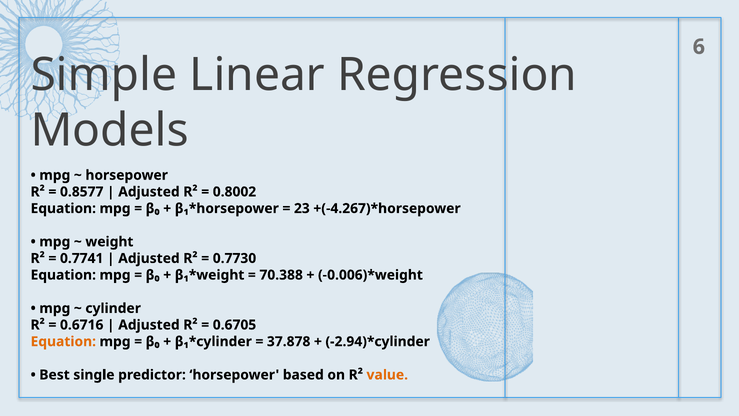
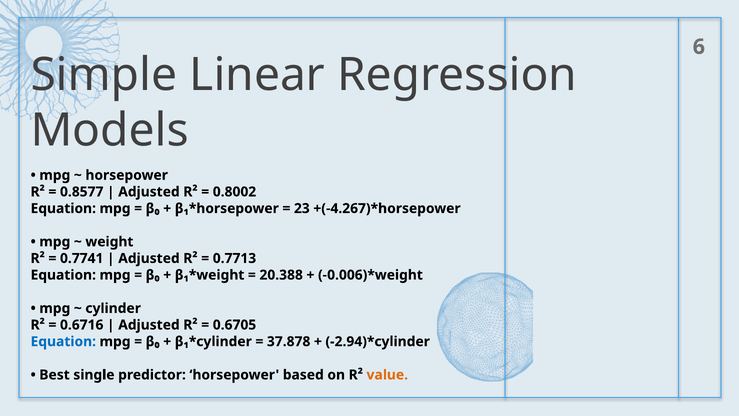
0.7730: 0.7730 -> 0.7713
70.388: 70.388 -> 20.388
Equation at (63, 341) colour: orange -> blue
